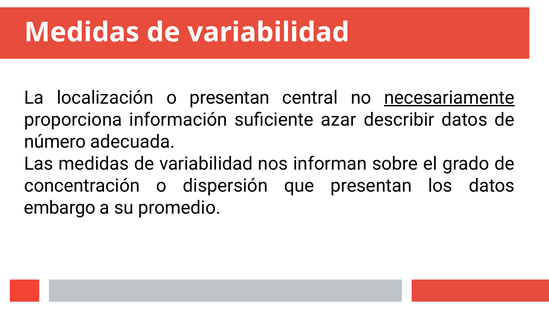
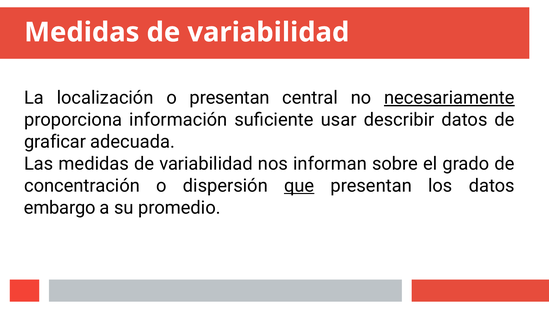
azar: azar -> usar
número: número -> graficar
que underline: none -> present
